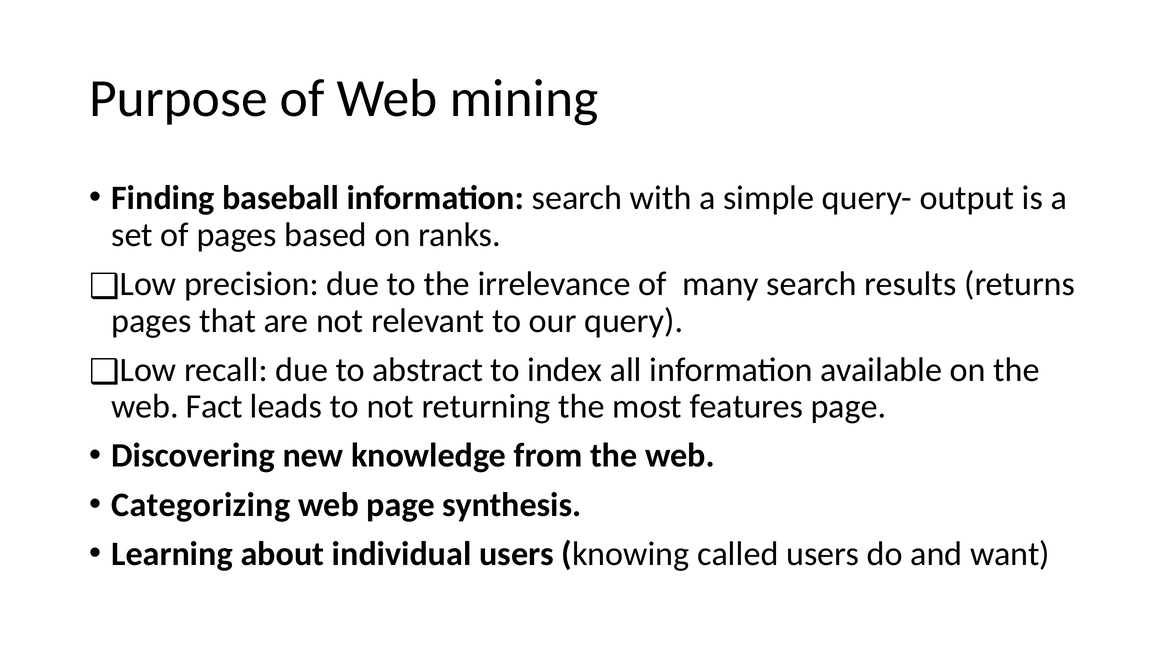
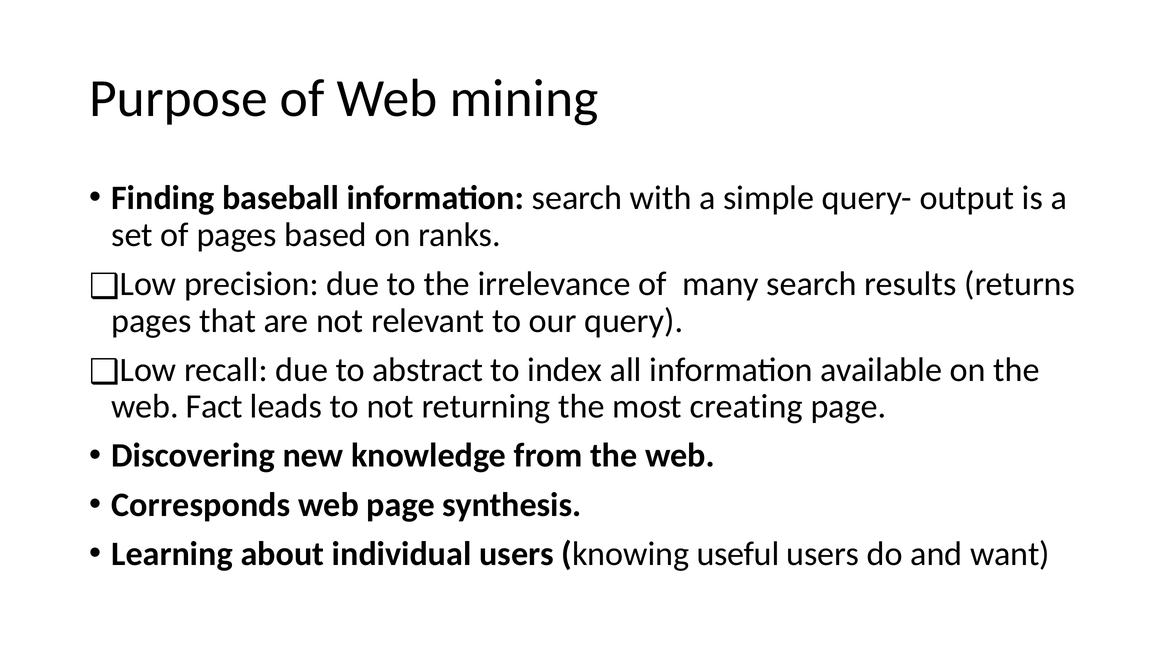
features: features -> creating
Categorizing: Categorizing -> Corresponds
called: called -> useful
